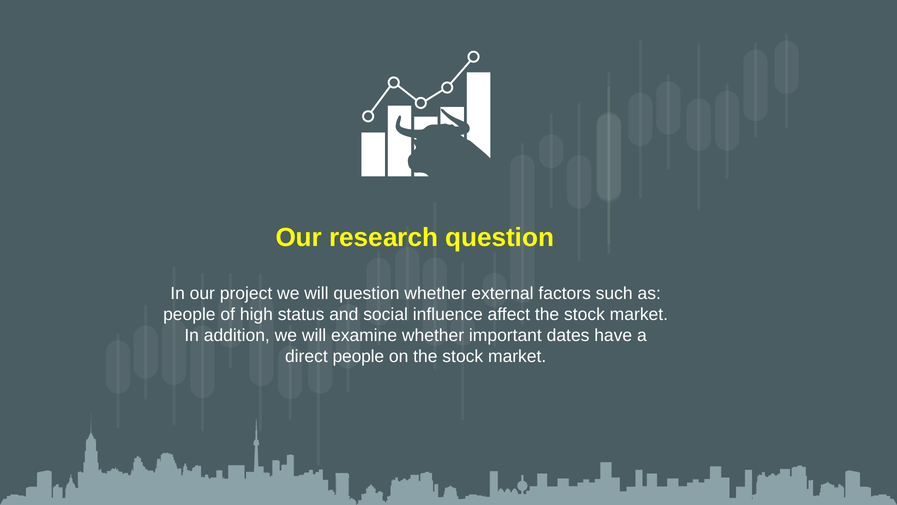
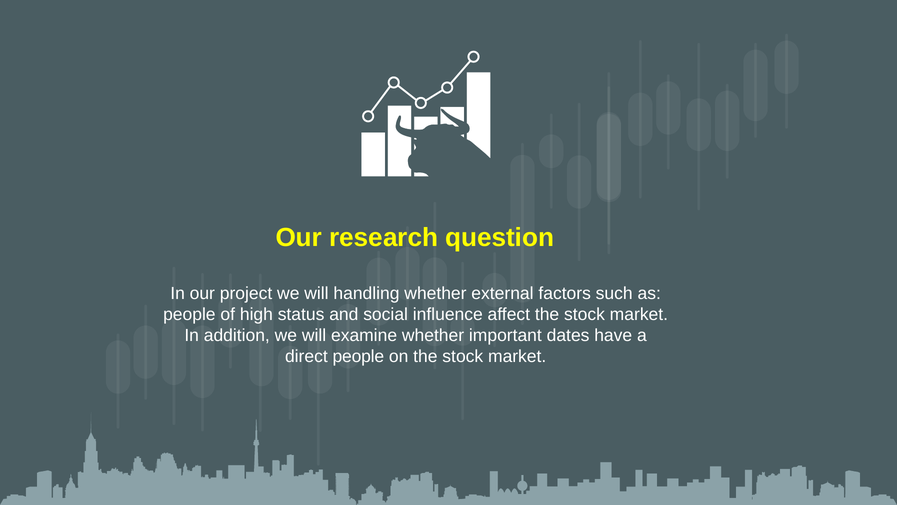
will question: question -> handling
